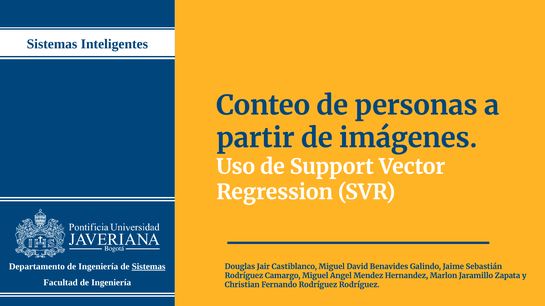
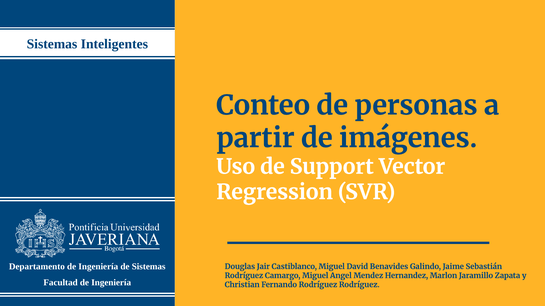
Sistemas at (149, 267) underline: present -> none
